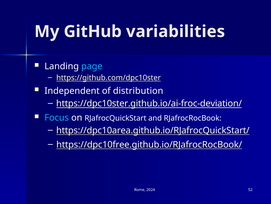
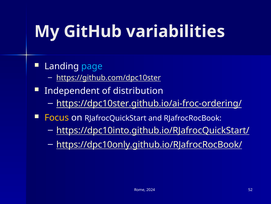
https://dpc10ster.github.io/ai-froc-deviation/: https://dpc10ster.github.io/ai-froc-deviation/ -> https://dpc10ster.github.io/ai-froc-ordering/
Focus colour: light blue -> yellow
https://dpc10area.github.io/RJafrocQuickStart/: https://dpc10area.github.io/RJafrocQuickStart/ -> https://dpc10into.github.io/RJafrocQuickStart/
https://dpc10free.github.io/RJafrocRocBook/: https://dpc10free.github.io/RJafrocRocBook/ -> https://dpc10only.github.io/RJafrocRocBook/
